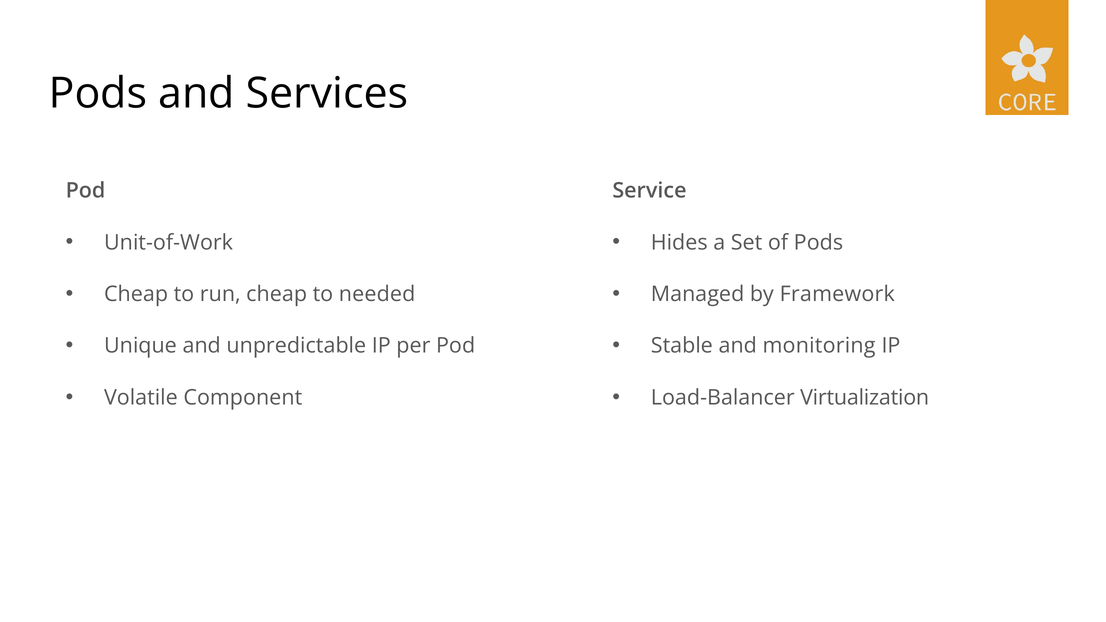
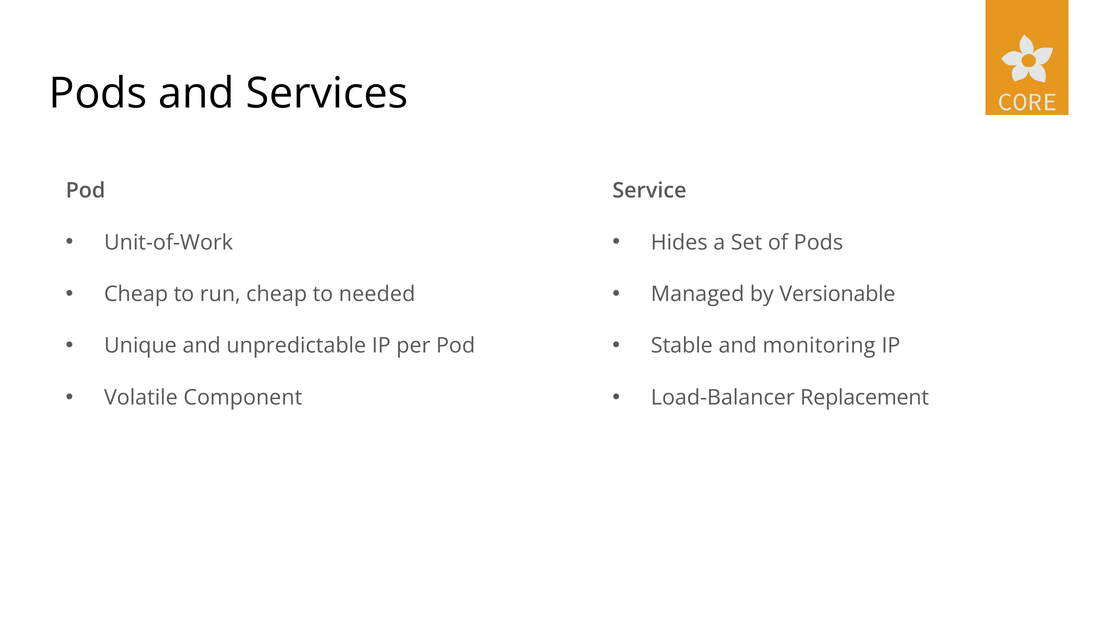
Framework: Framework -> Versionable
Virtualization: Virtualization -> Replacement
